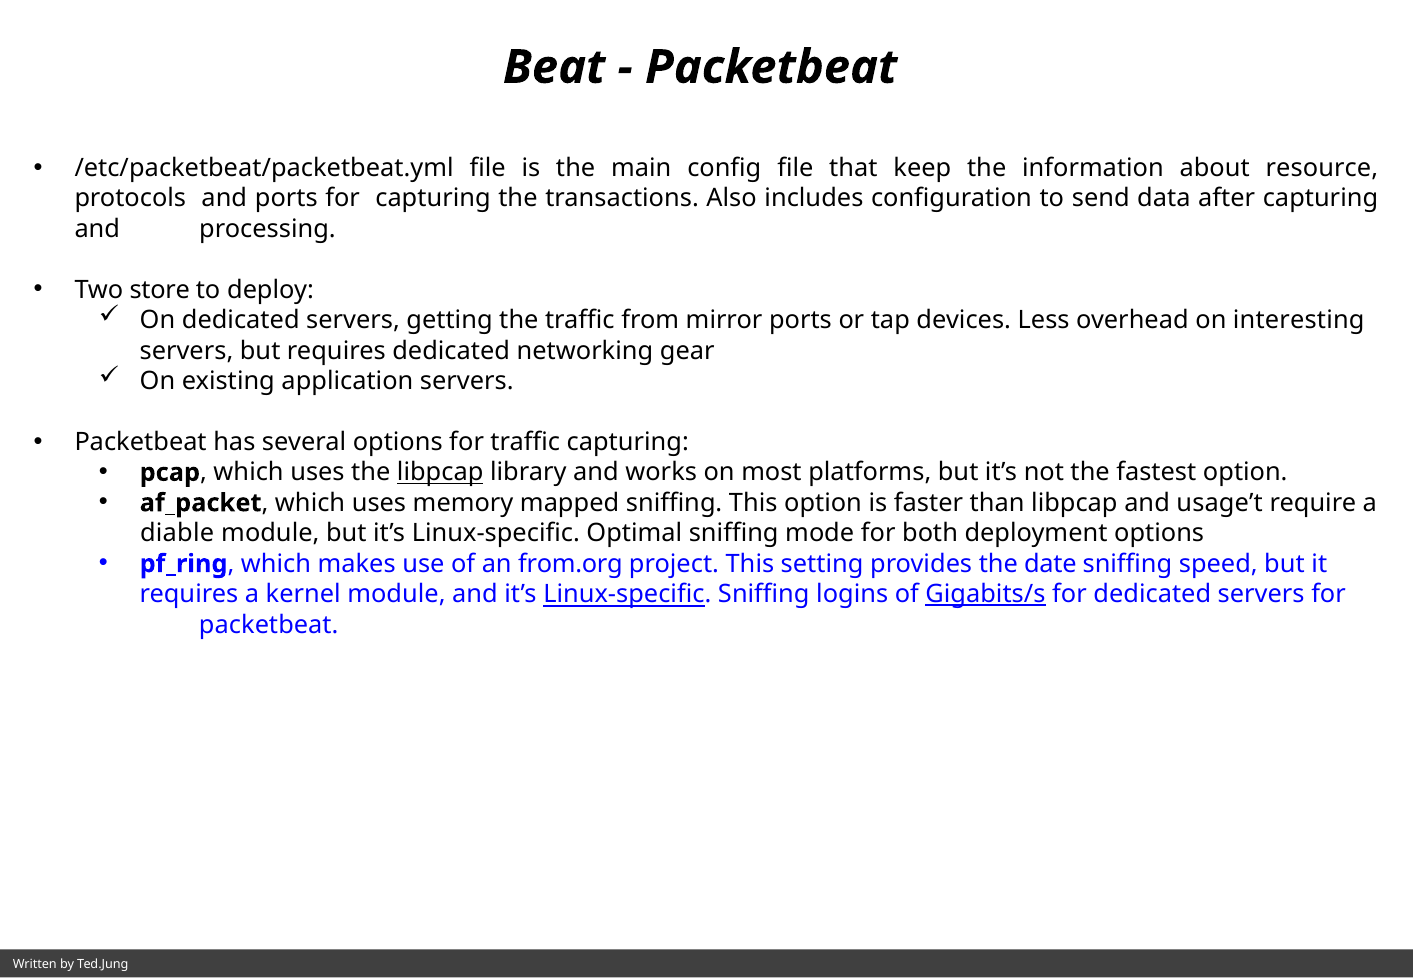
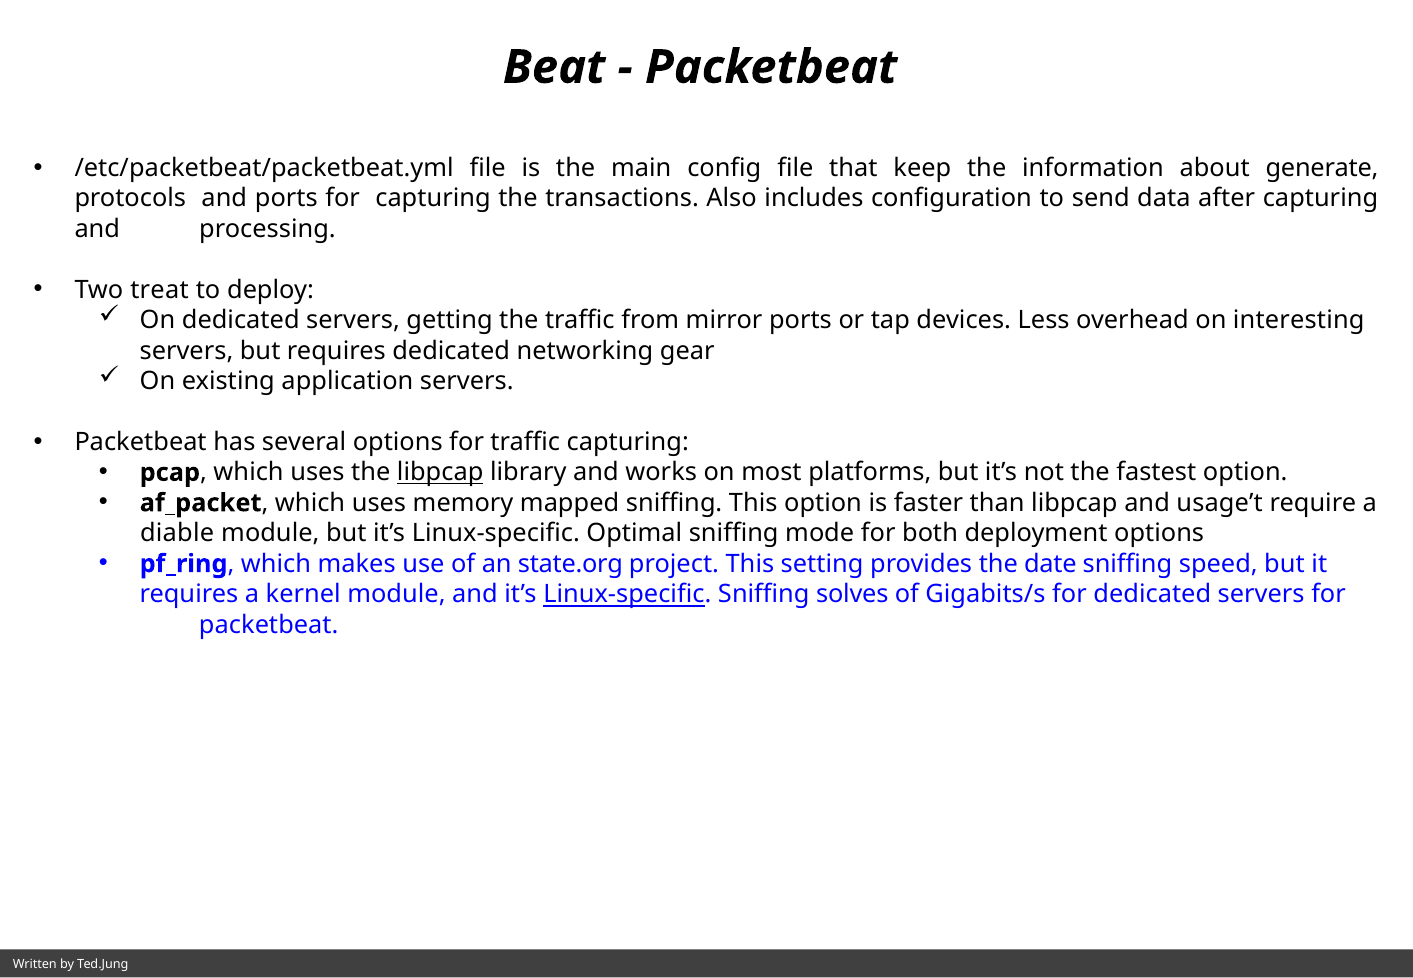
resource: resource -> generate
store: store -> treat
from.org: from.org -> state.org
logins: logins -> solves
Gigabits/s underline: present -> none
